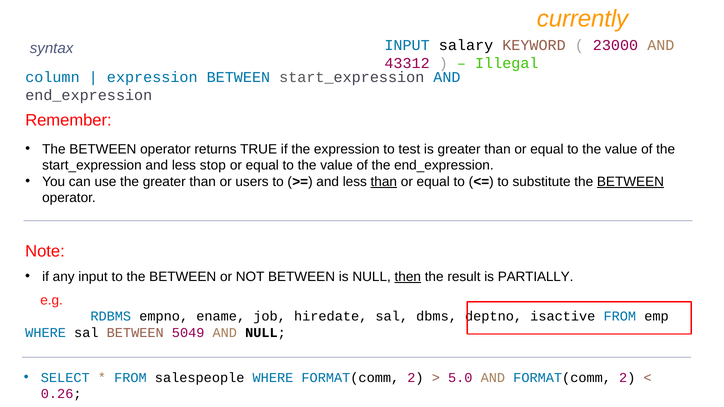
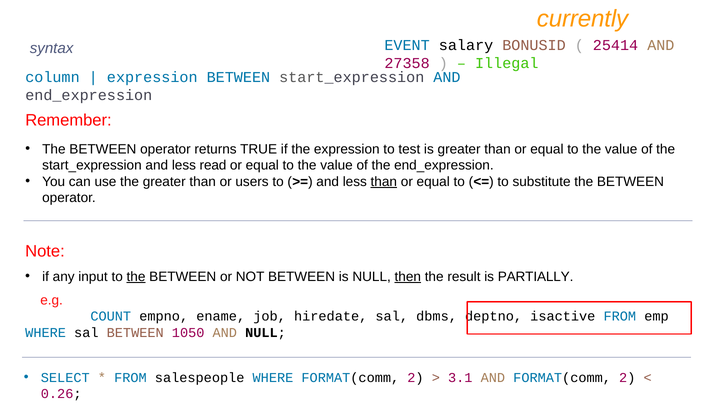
INPUT at (407, 45): INPUT -> EVENT
KEYWORD: KEYWORD -> BONUSID
23000: 23000 -> 25414
43312: 43312 -> 27358
stop: stop -> read
BETWEEN at (630, 182) underline: present -> none
the at (136, 277) underline: none -> present
RDBMS: RDBMS -> COUNT
5049: 5049 -> 1050
5.0: 5.0 -> 3.1
